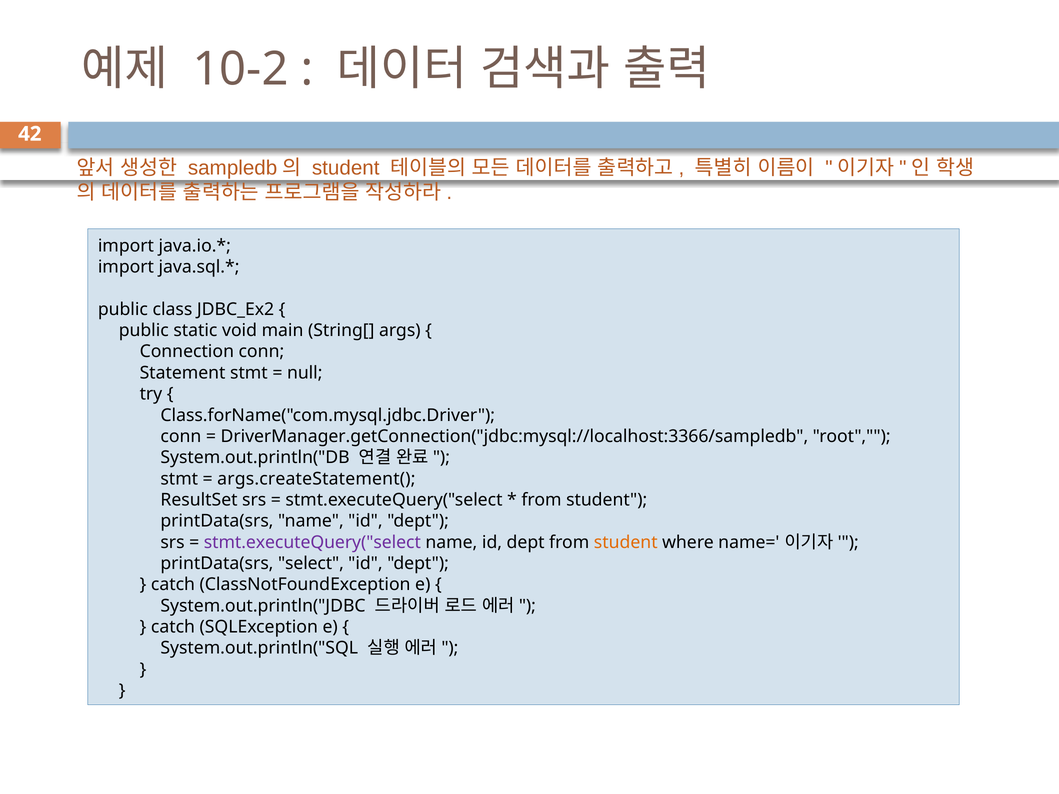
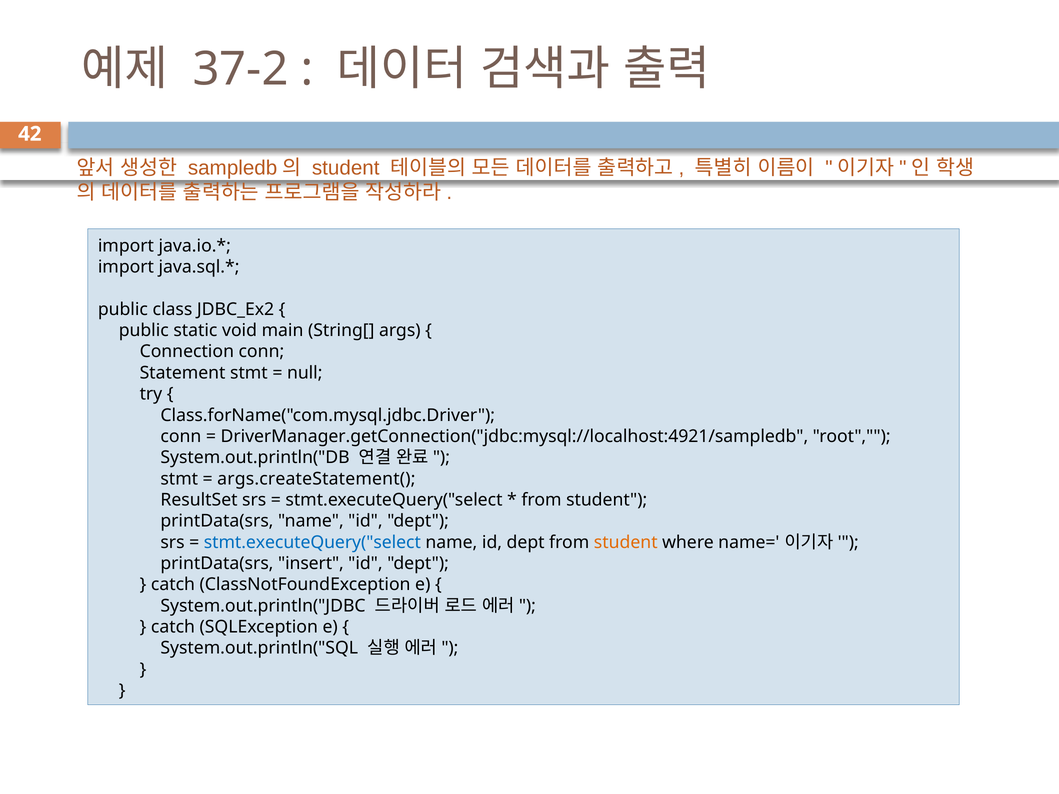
10-2: 10-2 -> 37-2
DriverManager.getConnection("jdbc:mysql://localhost:3366/sampledb: DriverManager.getConnection("jdbc:mysql://localhost:3366/sampledb -> DriverManager.getConnection("jdbc:mysql://localhost:4921/sampledb
stmt.executeQuery("select at (312, 542) colour: purple -> blue
select: select -> insert
